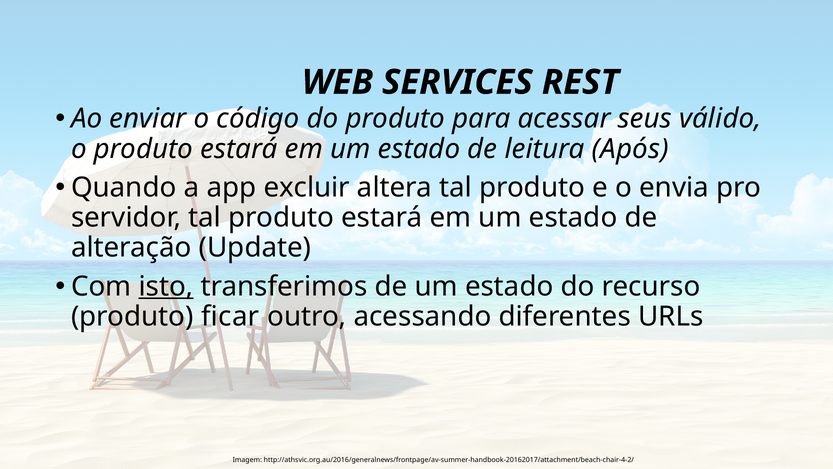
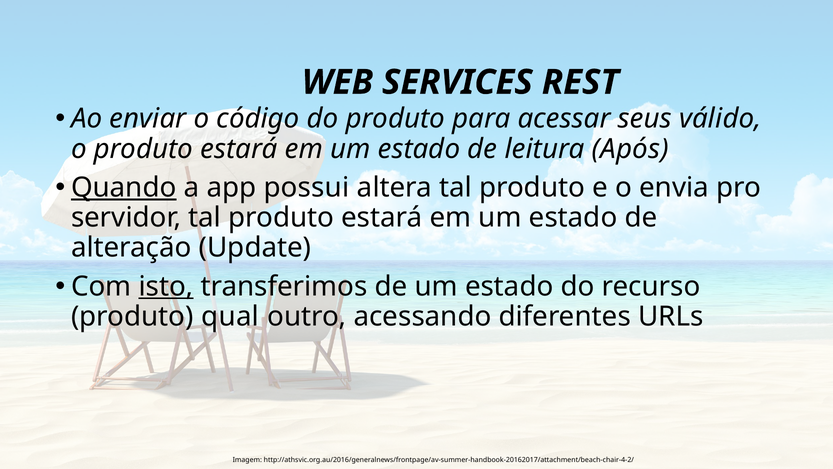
Quando underline: none -> present
excluir: excluir -> possui
ficar: ficar -> qual
